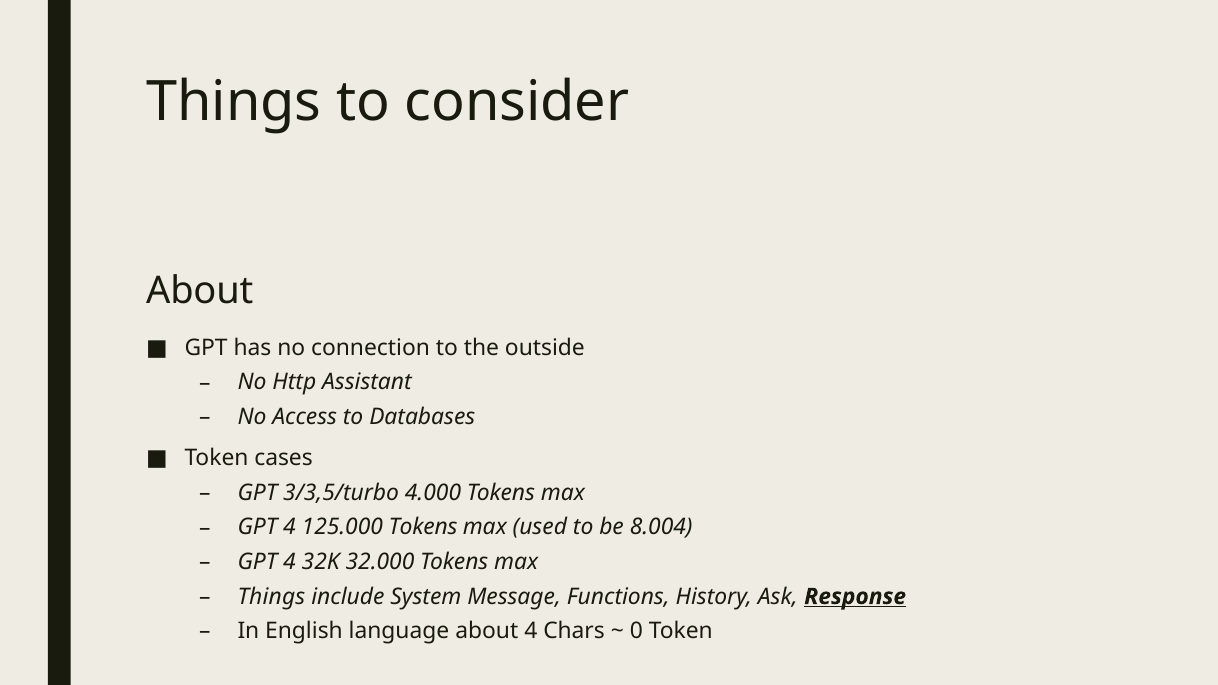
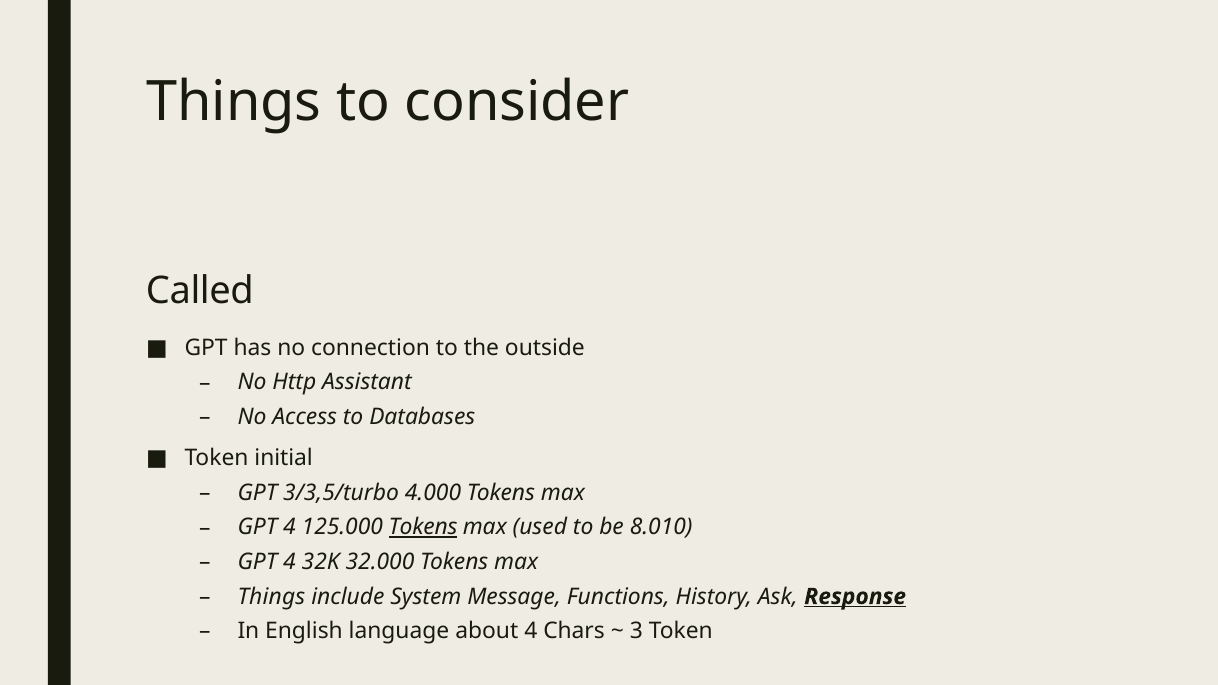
About at (200, 291): About -> Called
cases: cases -> initial
Tokens at (423, 527) underline: none -> present
8.004: 8.004 -> 8.010
0: 0 -> 3
